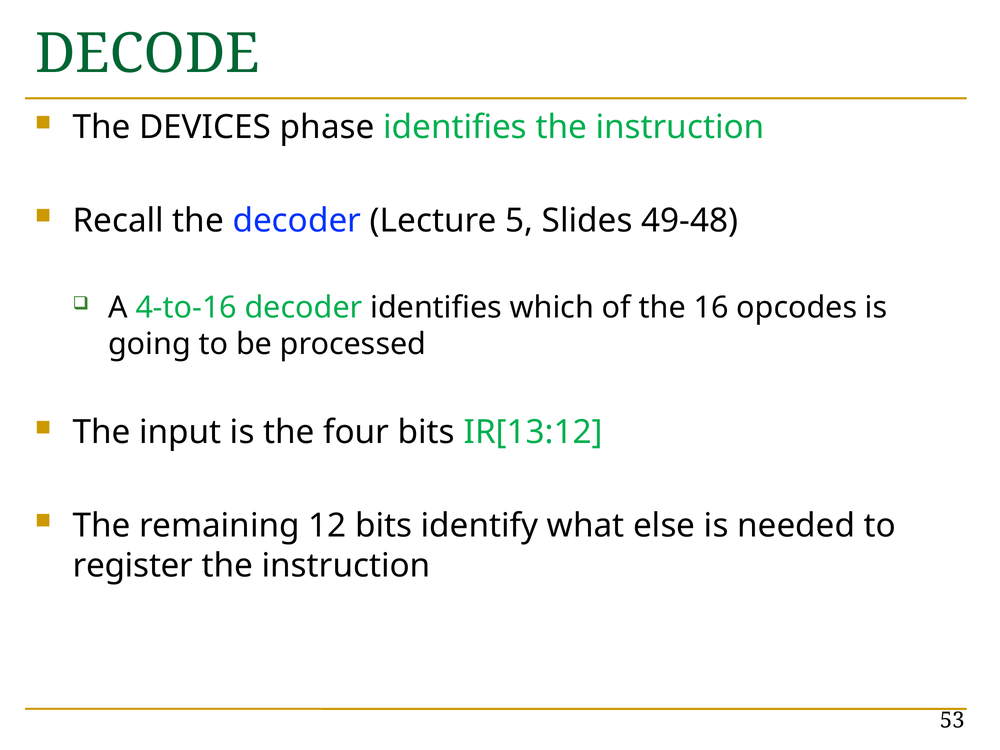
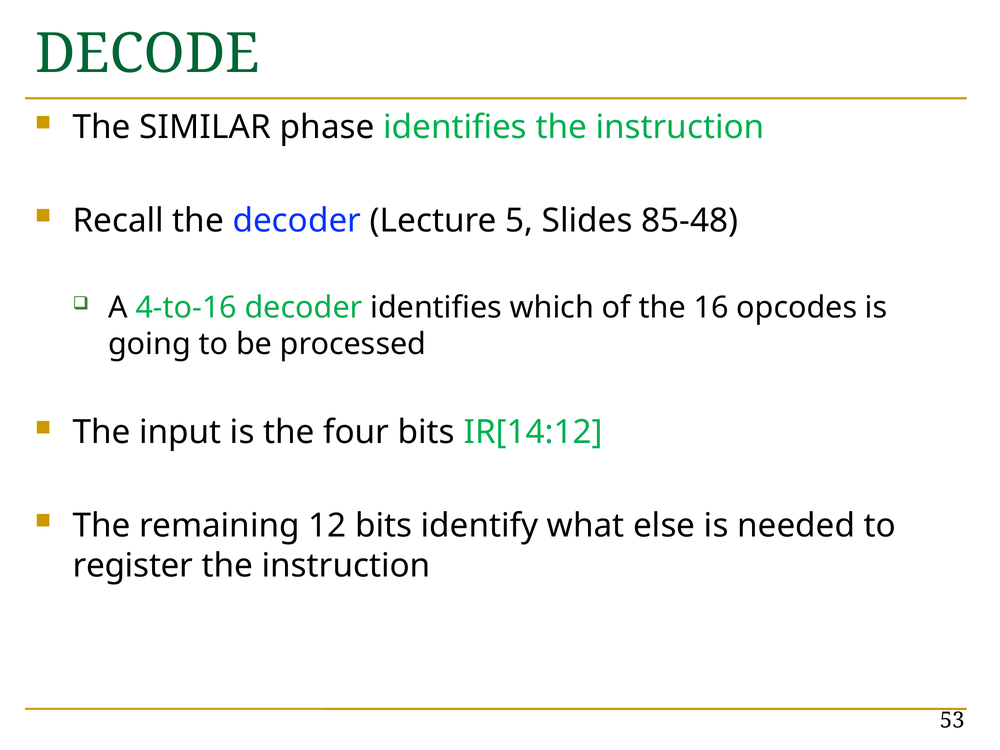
DEVICES: DEVICES -> SIMILAR
49-48: 49-48 -> 85-48
IR[13:12: IR[13:12 -> IR[14:12
